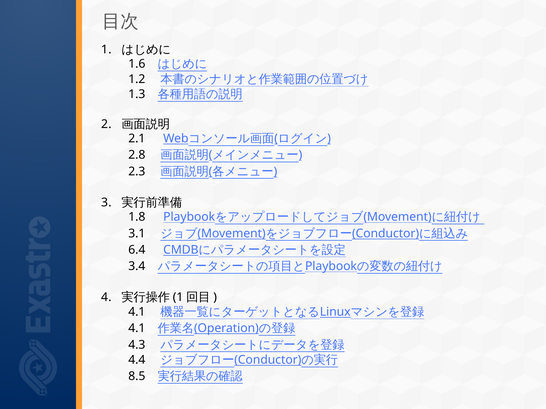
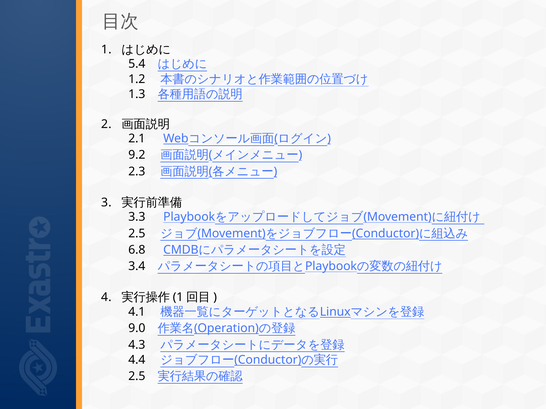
1.6: 1.6 -> 5.4
2.8: 2.8 -> 9.2
1.8: 1.8 -> 3.3
3.1 at (137, 234): 3.1 -> 2.5
6.4: 6.4 -> 6.8
4.1 at (137, 329): 4.1 -> 9.0
8.5 at (137, 377): 8.5 -> 2.5
